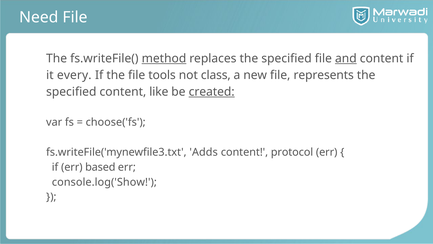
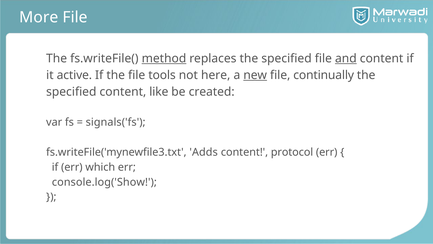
Need: Need -> More
every: every -> active
class: class -> here
new underline: none -> present
represents: represents -> continually
created underline: present -> none
choose('fs: choose('fs -> signals('fs
based: based -> which
